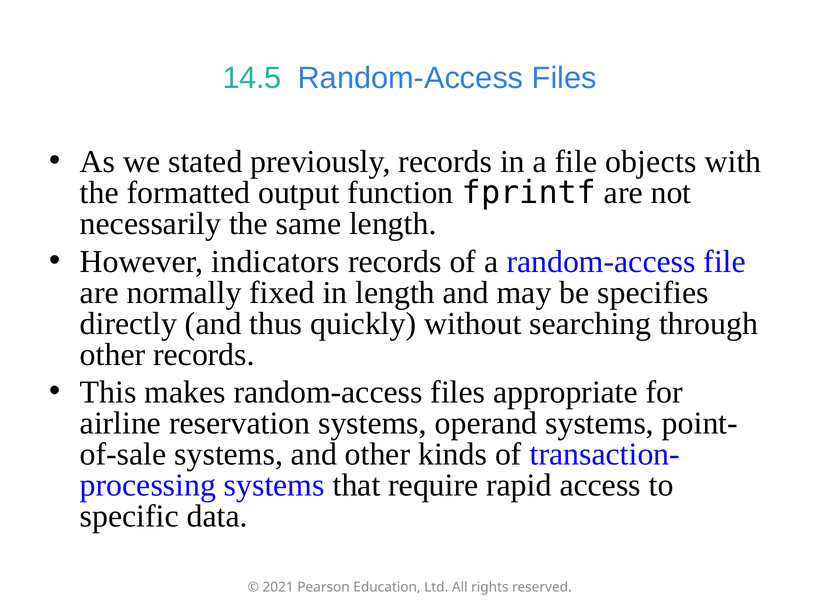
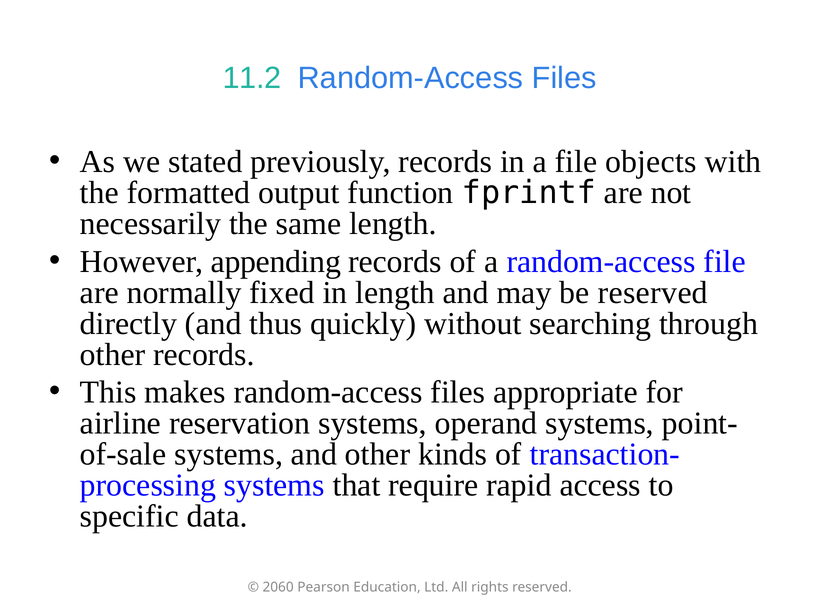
14.5: 14.5 -> 11.2
indicators: indicators -> appending
be specifies: specifies -> reserved
2021: 2021 -> 2060
